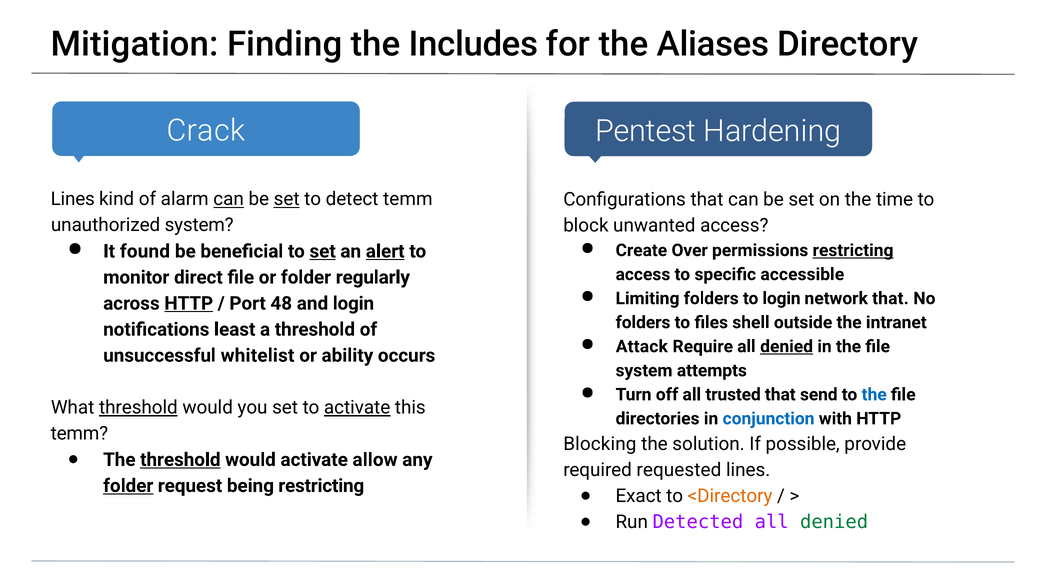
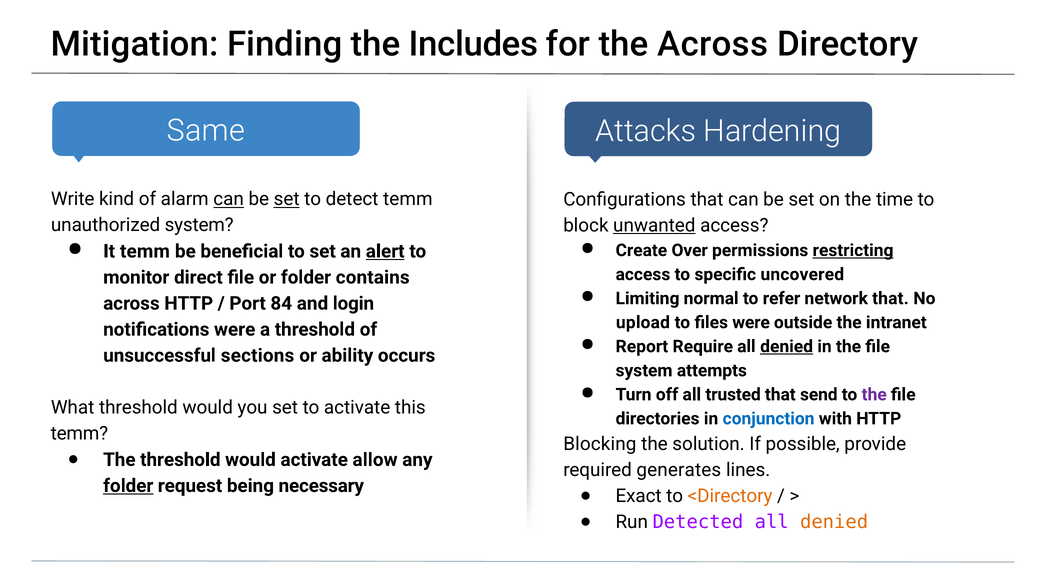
the Aliases: Aliases -> Across
Crack: Crack -> Same
Pentest: Pentest -> Attacks
Lines at (73, 199): Lines -> Write
unwanted underline: none -> present
It found: found -> temm
set at (323, 251) underline: present -> none
accessible: accessible -> uncovered
regularly: regularly -> contains
Limiting folders: folders -> normal
to login: login -> refer
HTTP at (189, 304) underline: present -> none
48: 48 -> 84
folders at (643, 323): folders -> upload
files shell: shell -> were
notifications least: least -> were
Attack: Attack -> Report
whitelist: whitelist -> sections
the at (874, 395) colour: blue -> purple
threshold at (138, 408) underline: present -> none
activate at (357, 408) underline: present -> none
threshold at (180, 460) underline: present -> none
requested: requested -> generates
being restricting: restricting -> necessary
denied at (834, 522) colour: green -> orange
